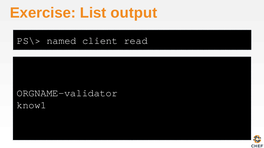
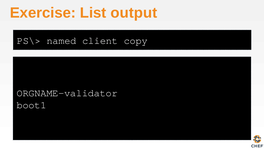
read: read -> copy
know1: know1 -> boot1
